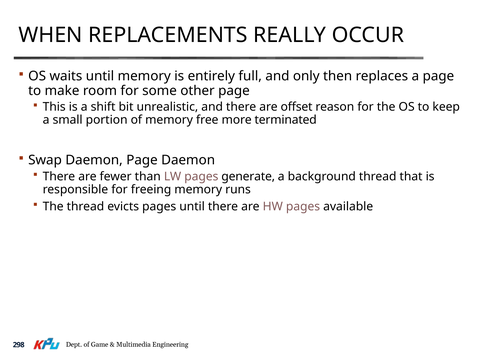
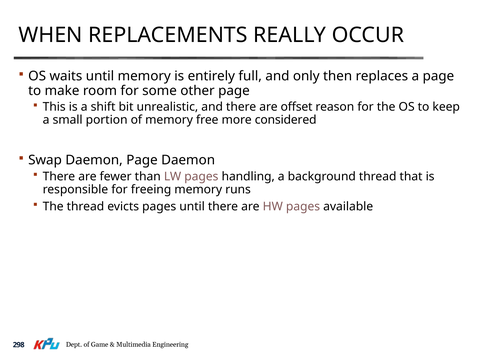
terminated: terminated -> considered
generate: generate -> handling
